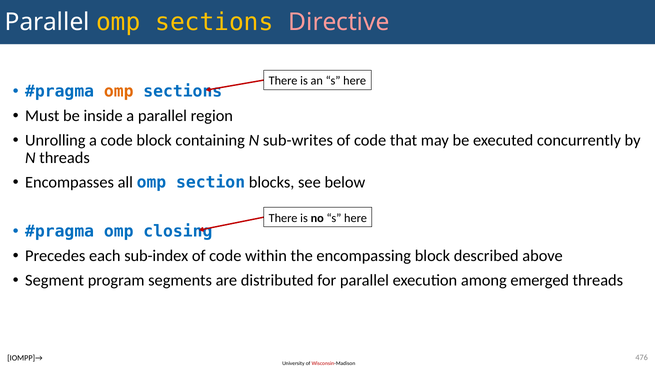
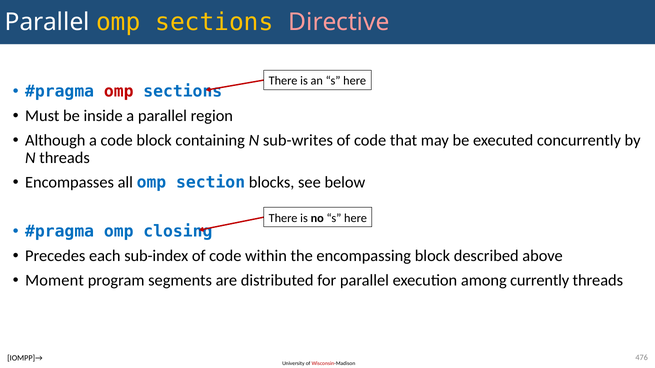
omp at (119, 92) colour: orange -> red
Unrolling: Unrolling -> Although
Segment: Segment -> Moment
emerged: emerged -> currently
